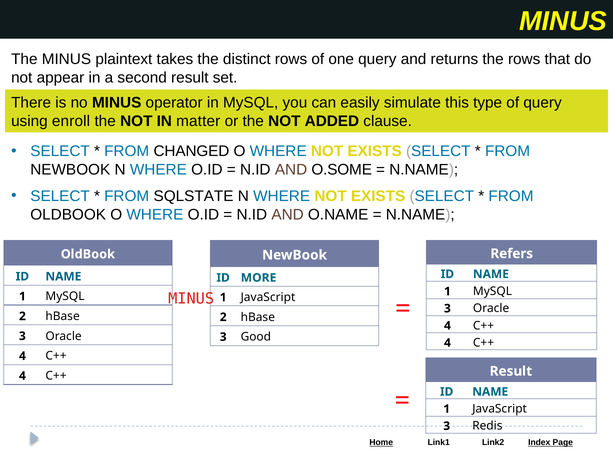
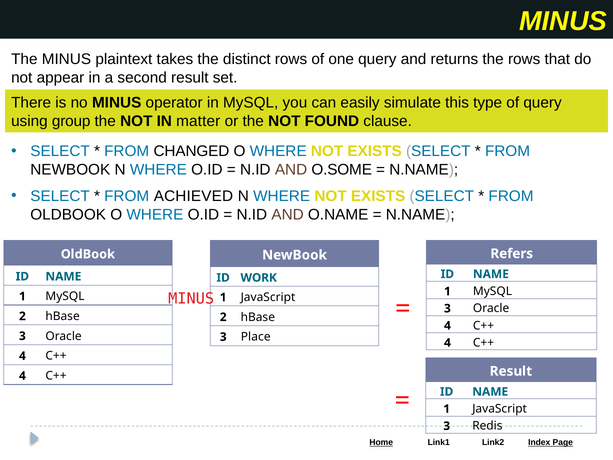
enroll: enroll -> group
ADDED: ADDED -> FOUND
SQLSTATE: SQLSTATE -> ACHIEVED
MORE: MORE -> WORK
Good: Good -> Place
